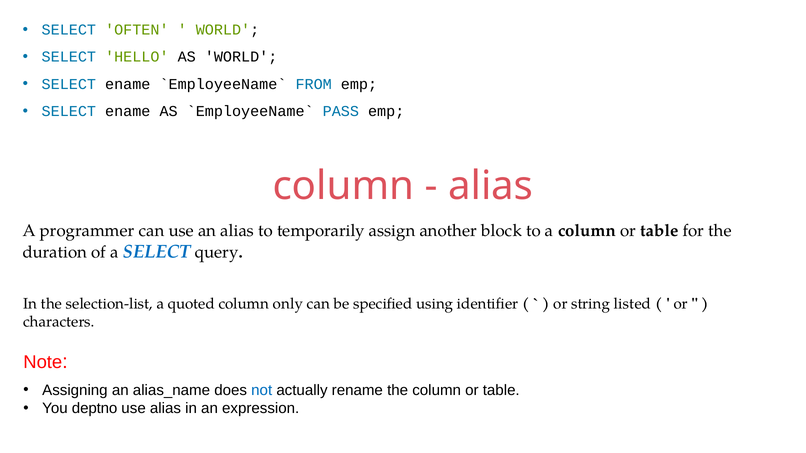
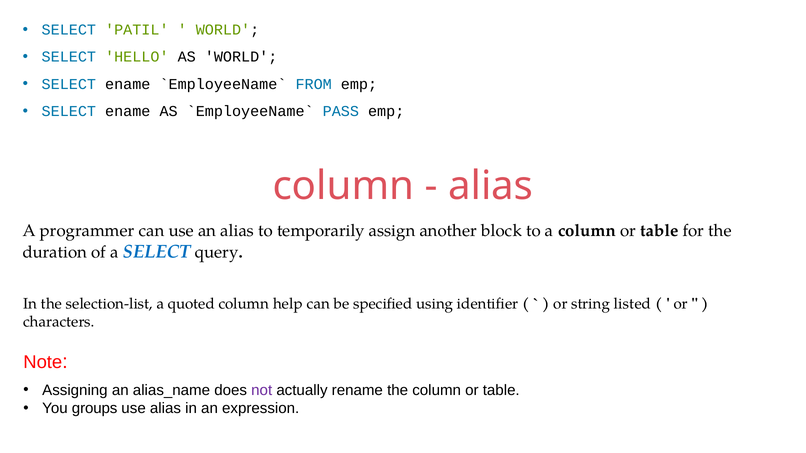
OFTEN: OFTEN -> PATIL
only: only -> help
not colour: blue -> purple
deptno: deptno -> groups
